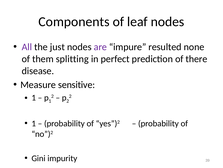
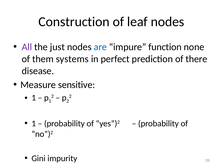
Components: Components -> Construction
are colour: purple -> blue
resulted: resulted -> function
splitting: splitting -> systems
